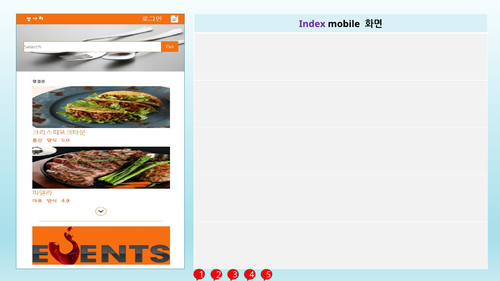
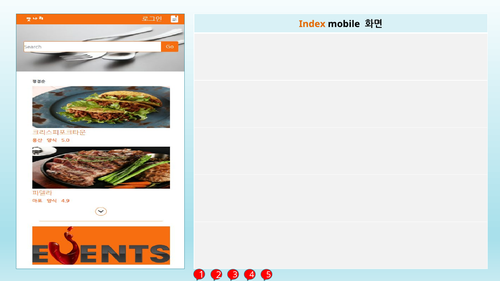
Index colour: purple -> orange
